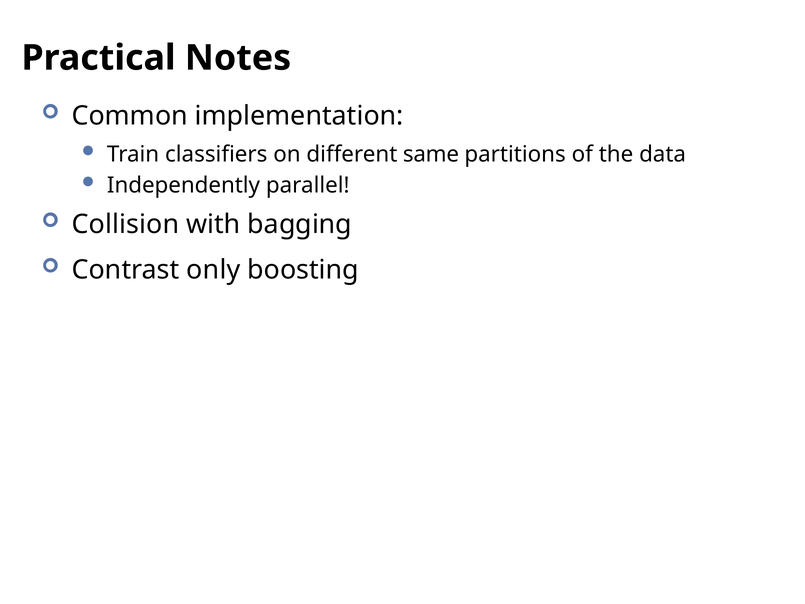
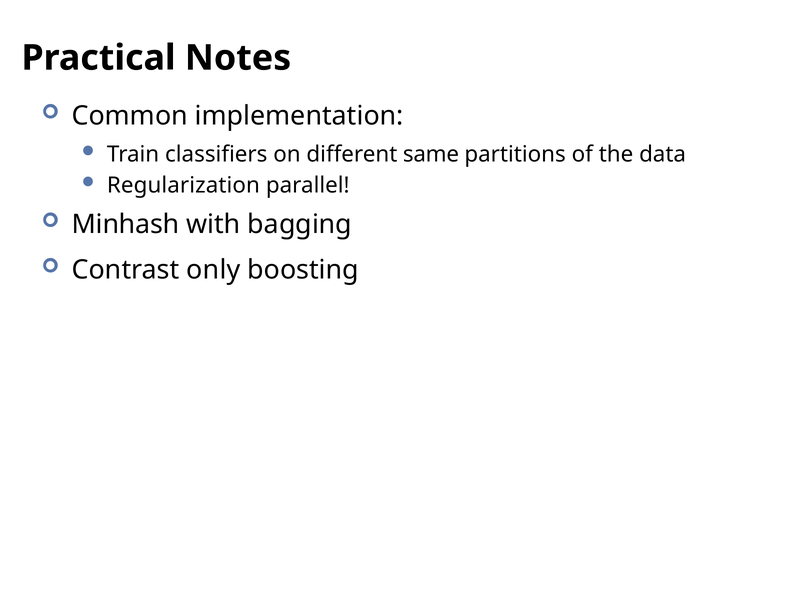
Independently: Independently -> Regularization
Collision: Collision -> Minhash
